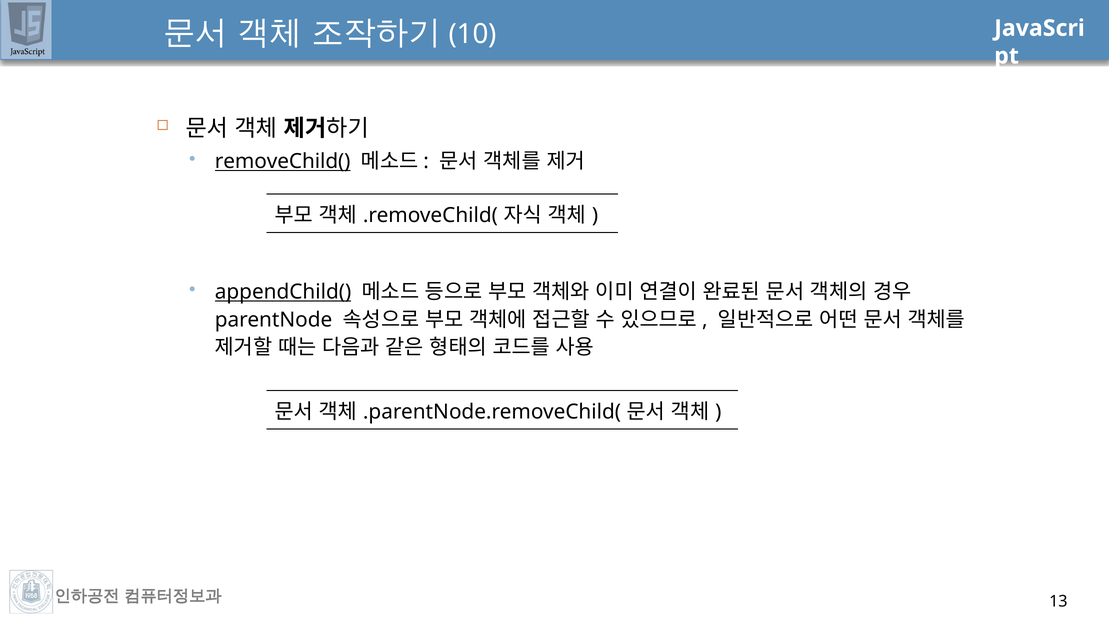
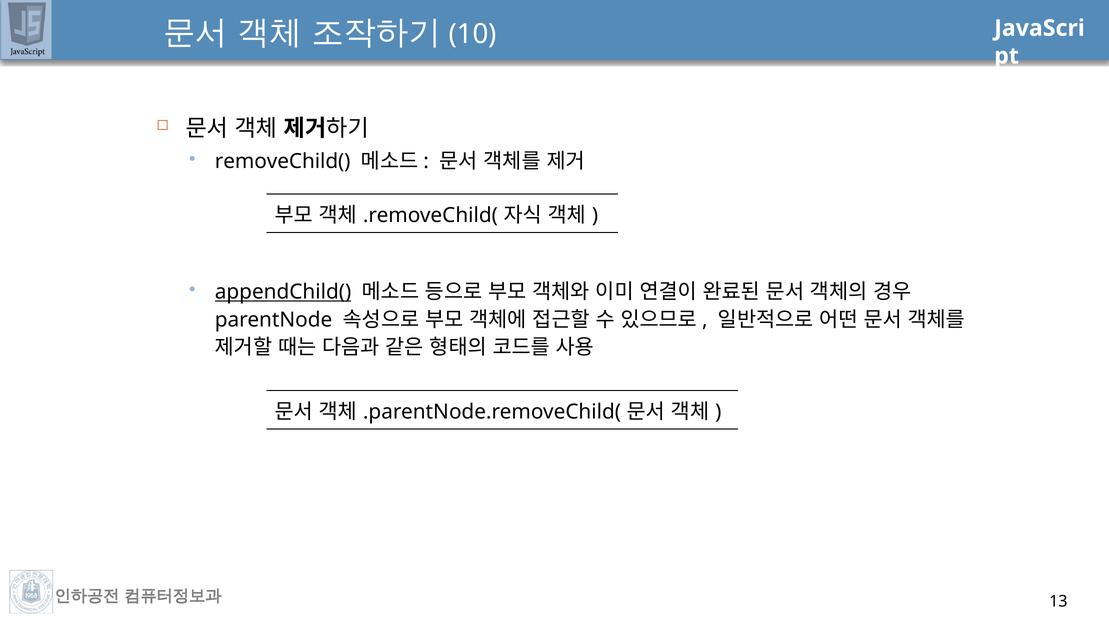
removeChild( underline: present -> none
